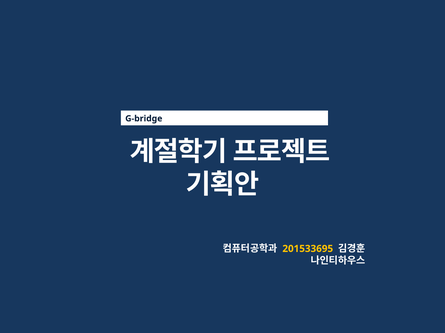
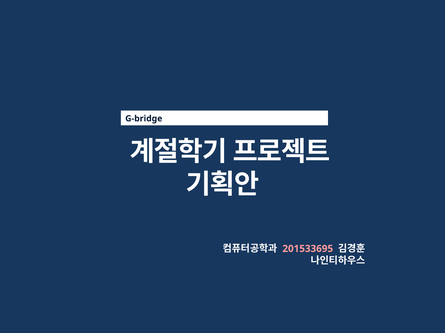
201533695 colour: yellow -> pink
